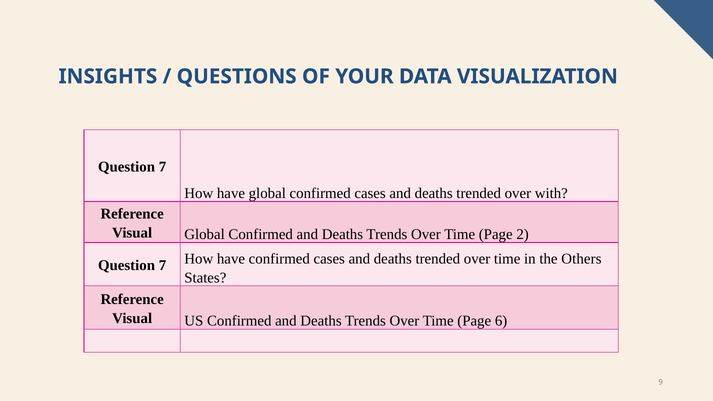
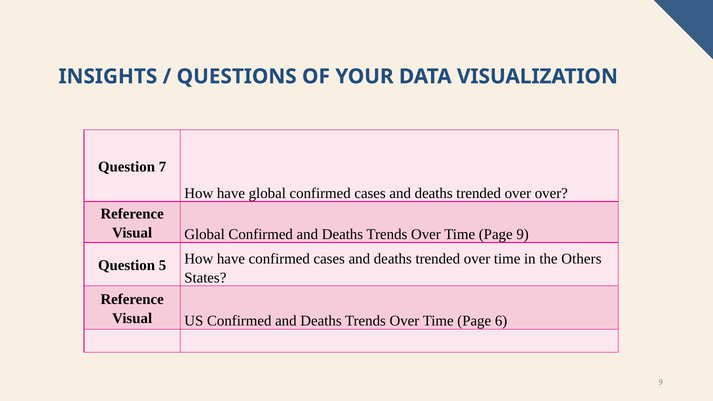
over with: with -> over
Page 2: 2 -> 9
7 at (163, 266): 7 -> 5
